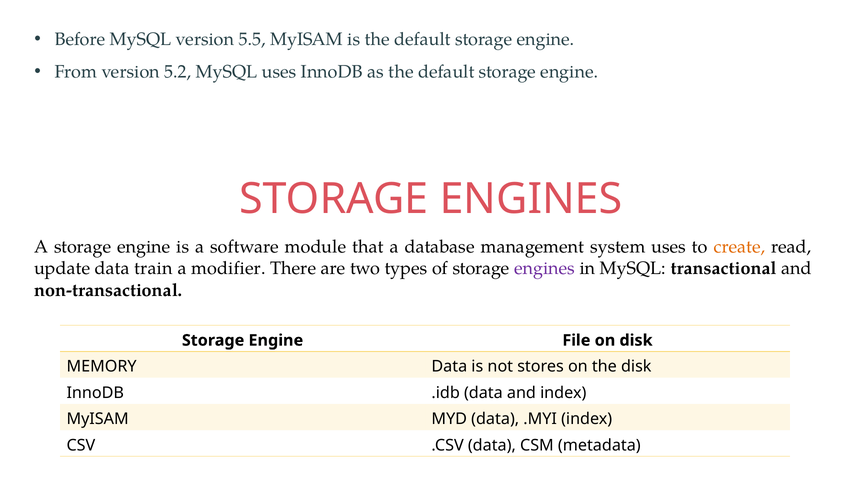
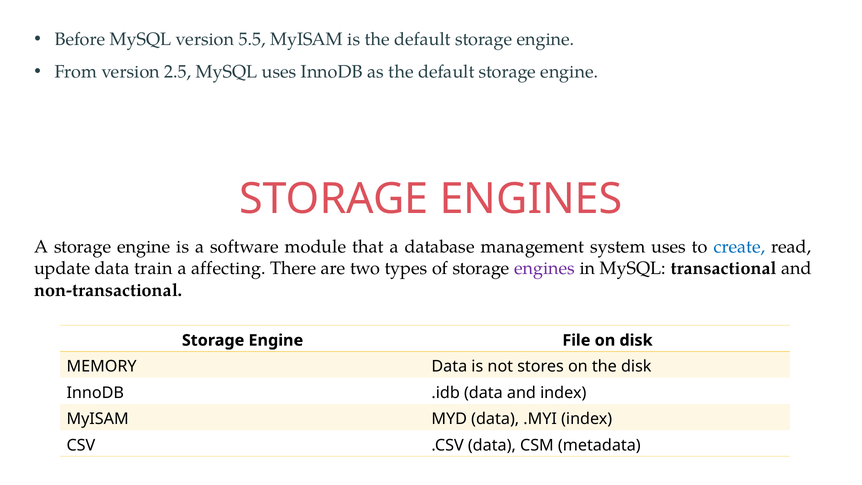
5.2: 5.2 -> 2.5
create colour: orange -> blue
modifier: modifier -> affecting
